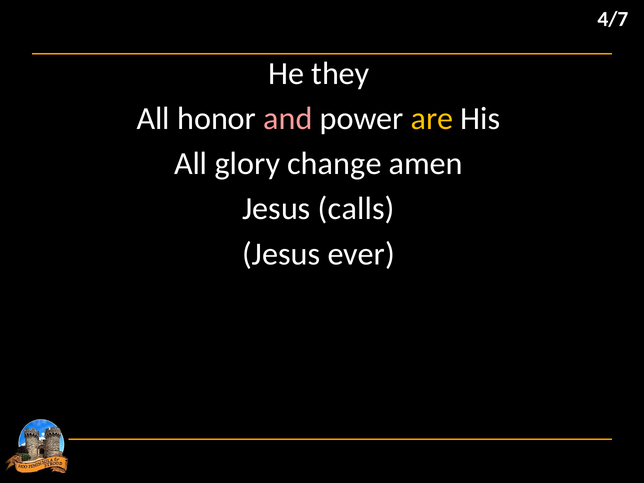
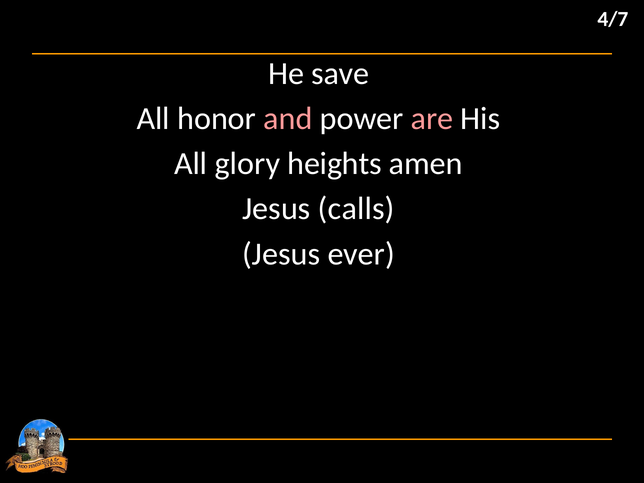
they: they -> save
are colour: yellow -> pink
change: change -> heights
